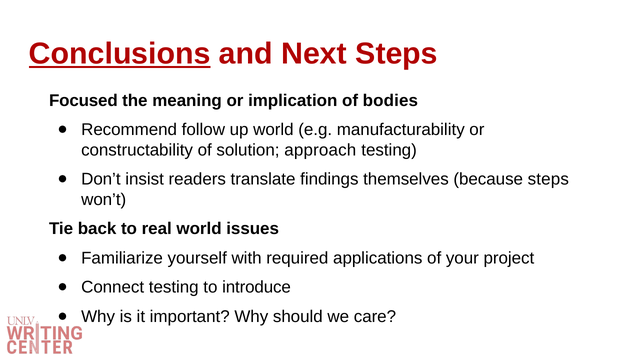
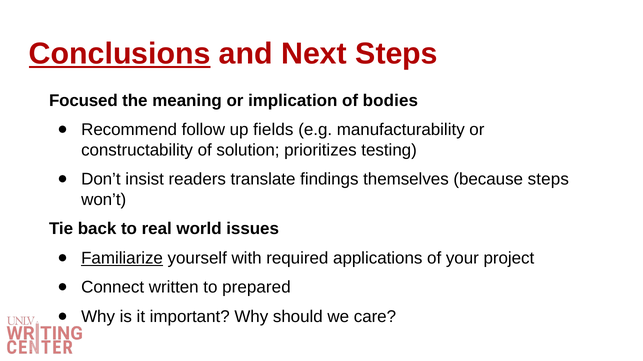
up world: world -> fields
approach: approach -> prioritizes
Familiarize underline: none -> present
Connect testing: testing -> written
introduce: introduce -> prepared
